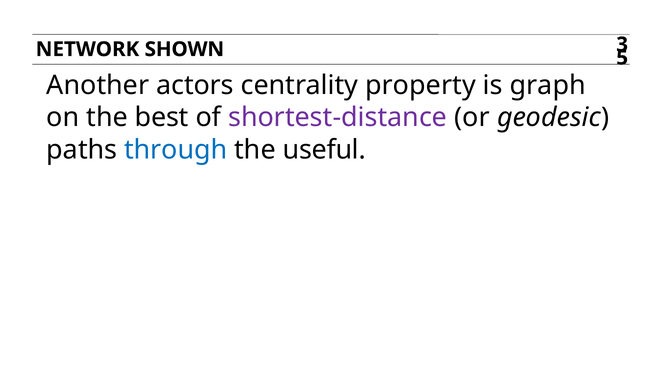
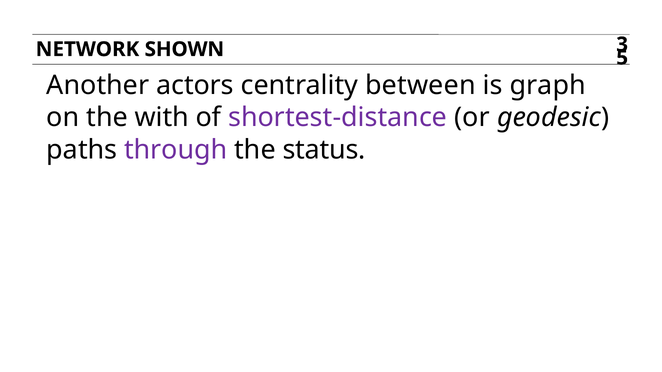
property: property -> between
best: best -> with
through colour: blue -> purple
useful: useful -> status
